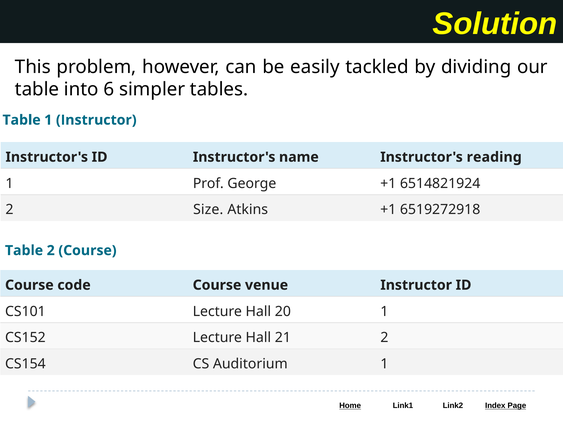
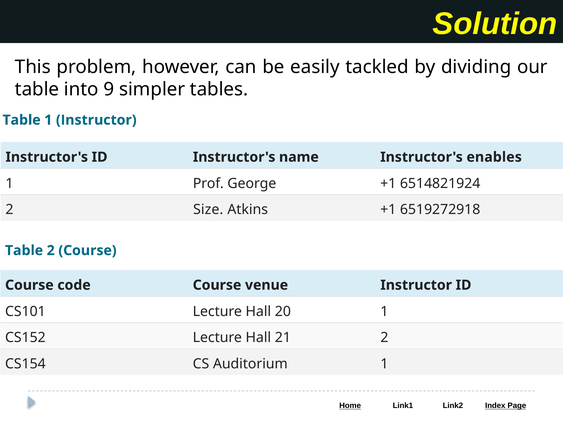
6: 6 -> 9
reading: reading -> enables
